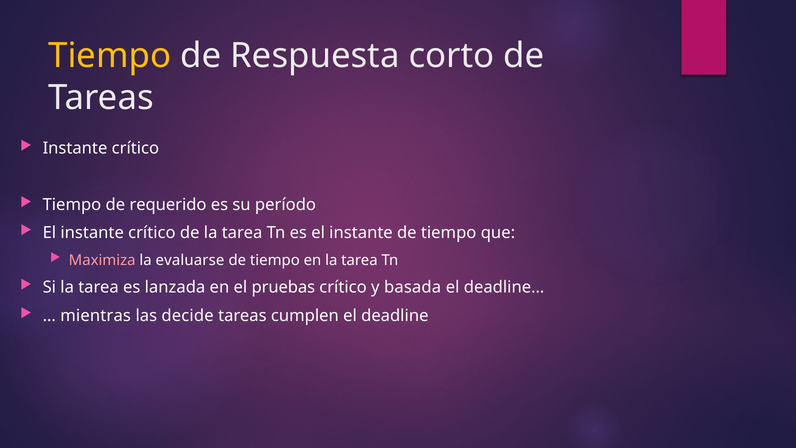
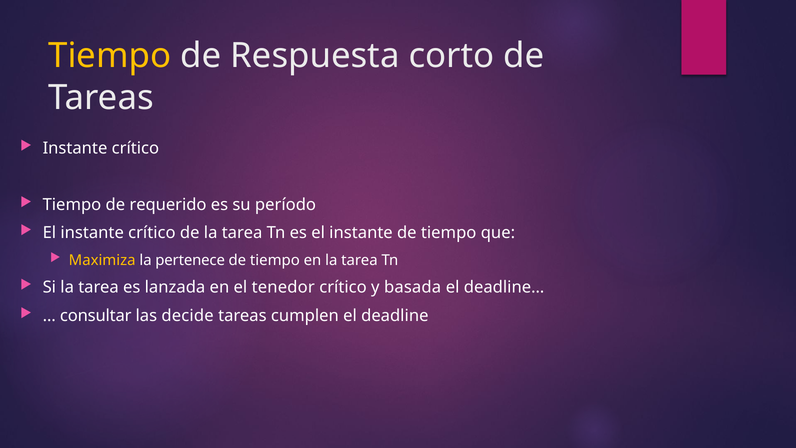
Maximiza colour: pink -> yellow
evaluarse: evaluarse -> pertenece
pruebas: pruebas -> tenedor
mientras: mientras -> consultar
